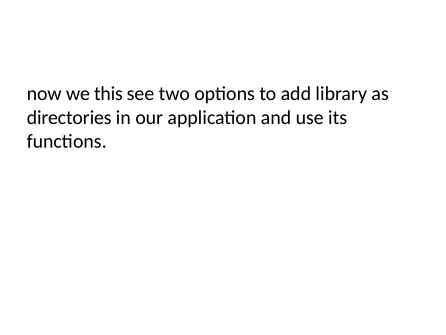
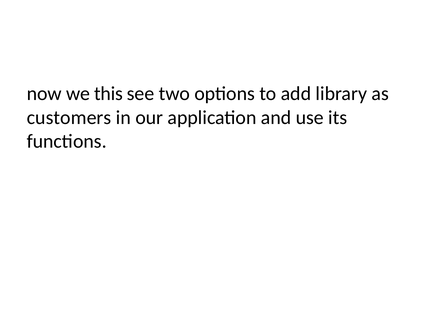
directories: directories -> customers
